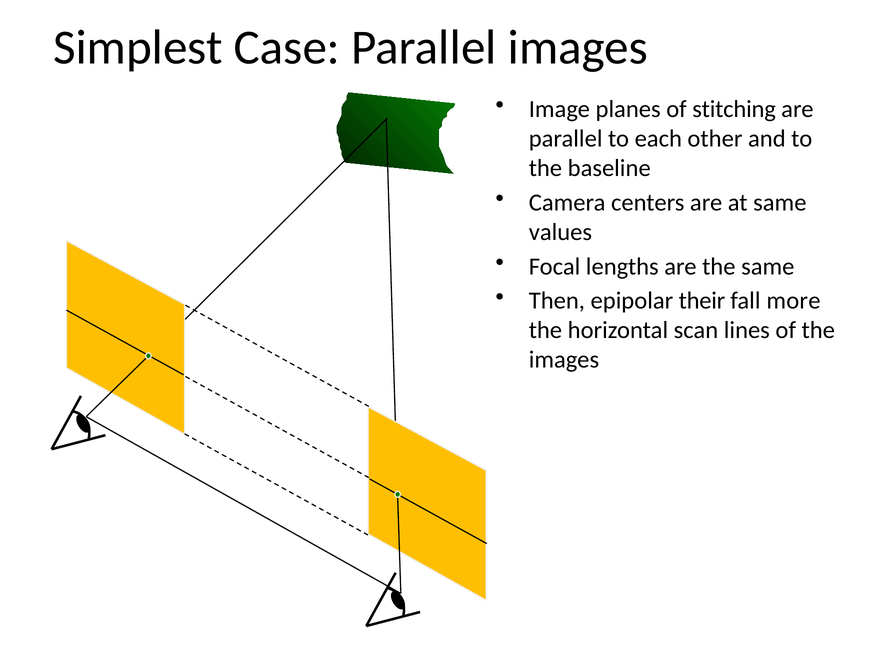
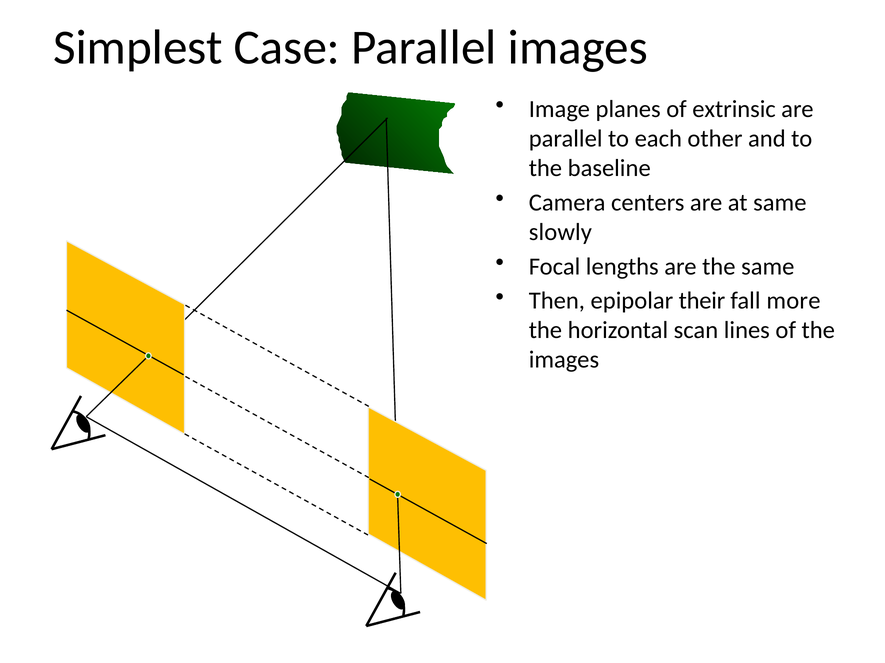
stitching: stitching -> extrinsic
values: values -> slowly
